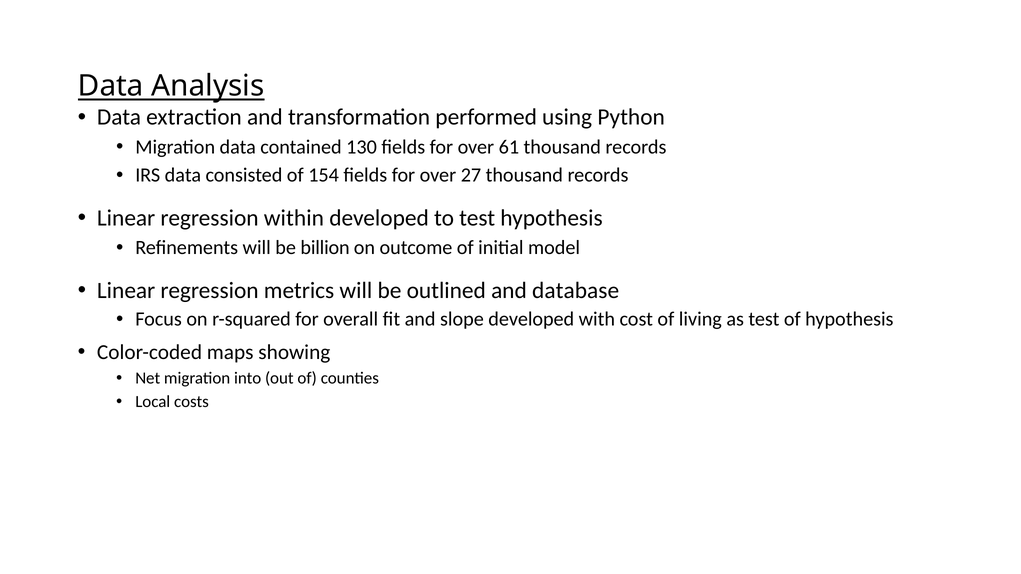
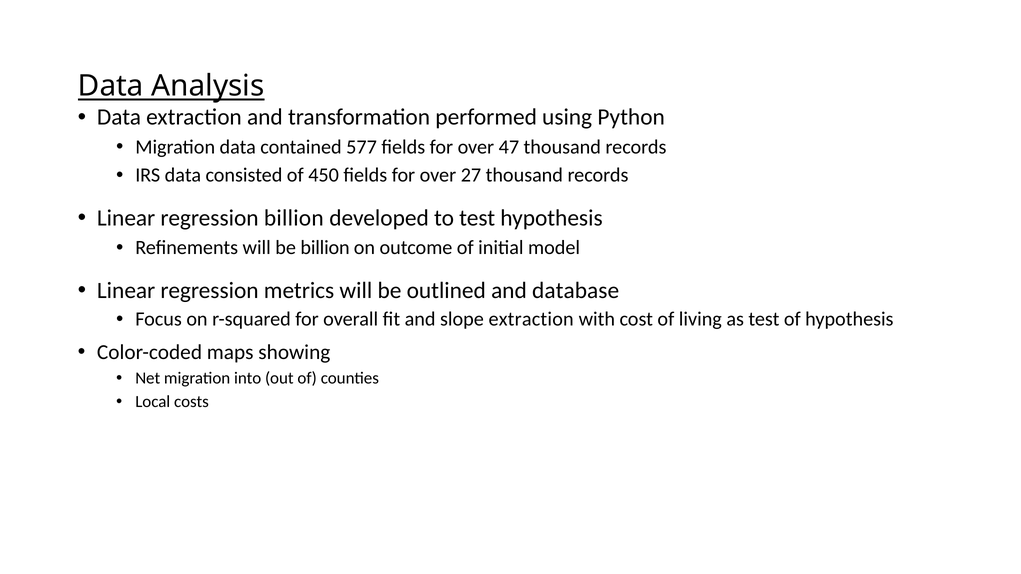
130: 130 -> 577
61: 61 -> 47
154: 154 -> 450
regression within: within -> billion
slope developed: developed -> extraction
